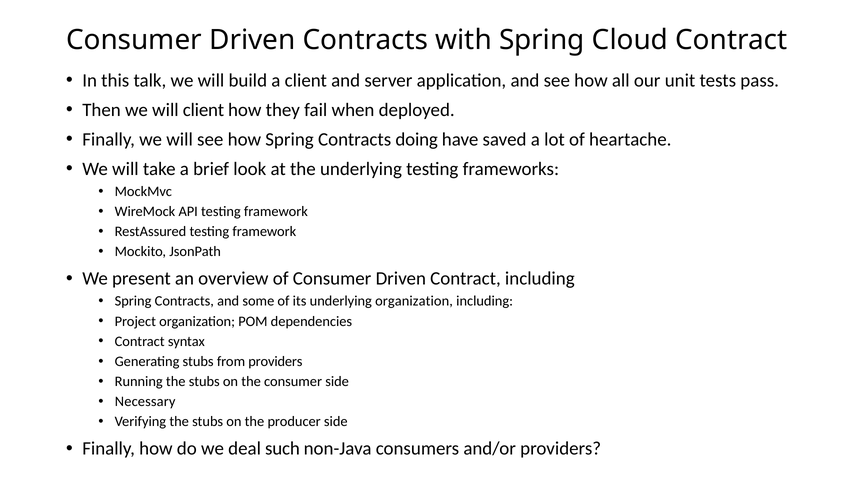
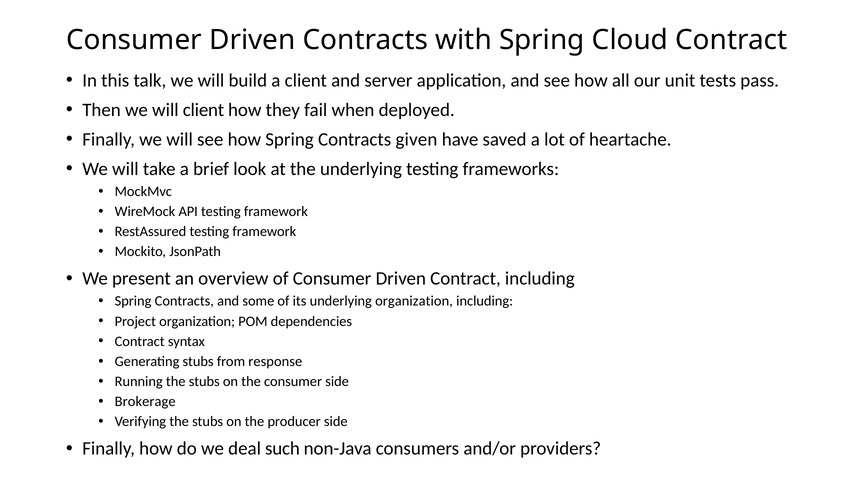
doing: doing -> given
from providers: providers -> response
Necessary: Necessary -> Brokerage
